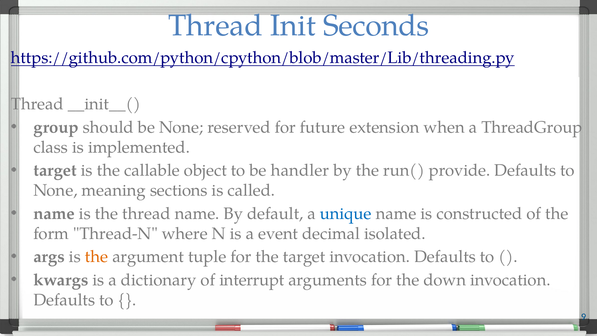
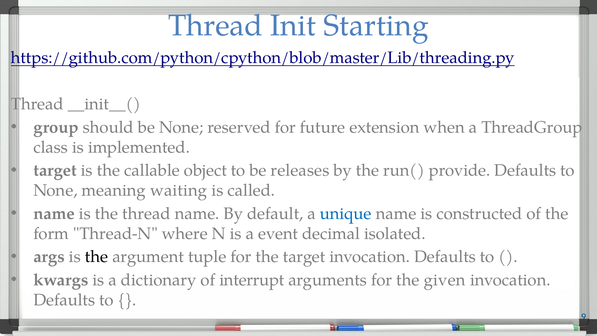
Seconds: Seconds -> Starting
handler: handler -> releases
sections: sections -> waiting
the at (97, 257) colour: orange -> black
down: down -> given
